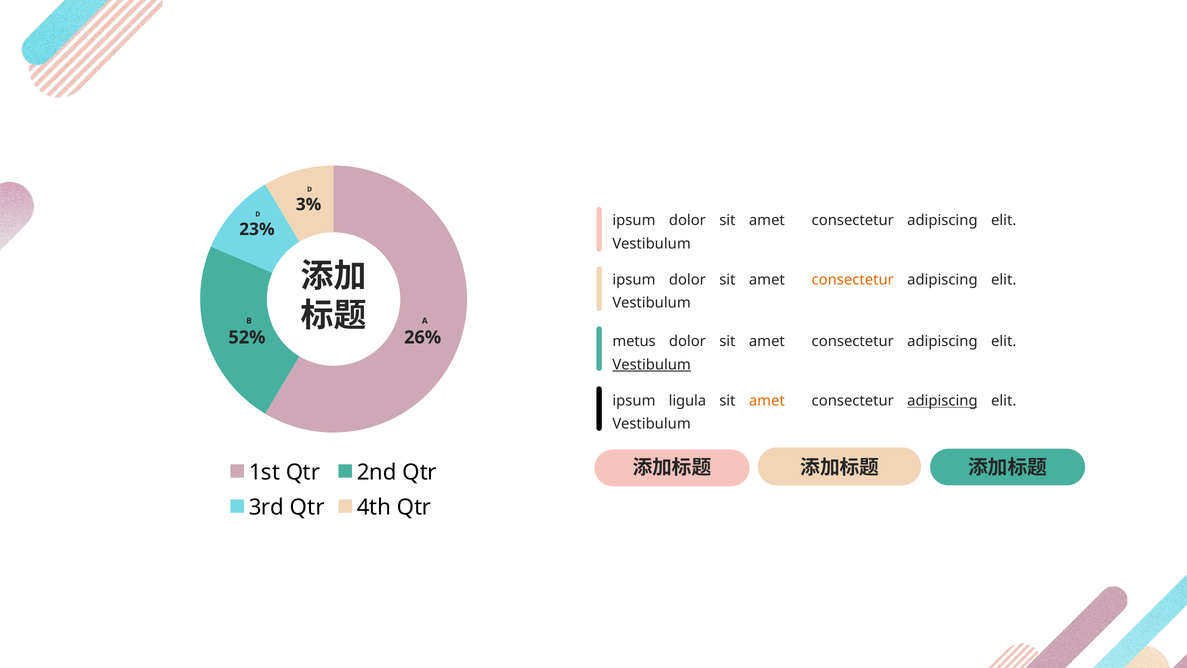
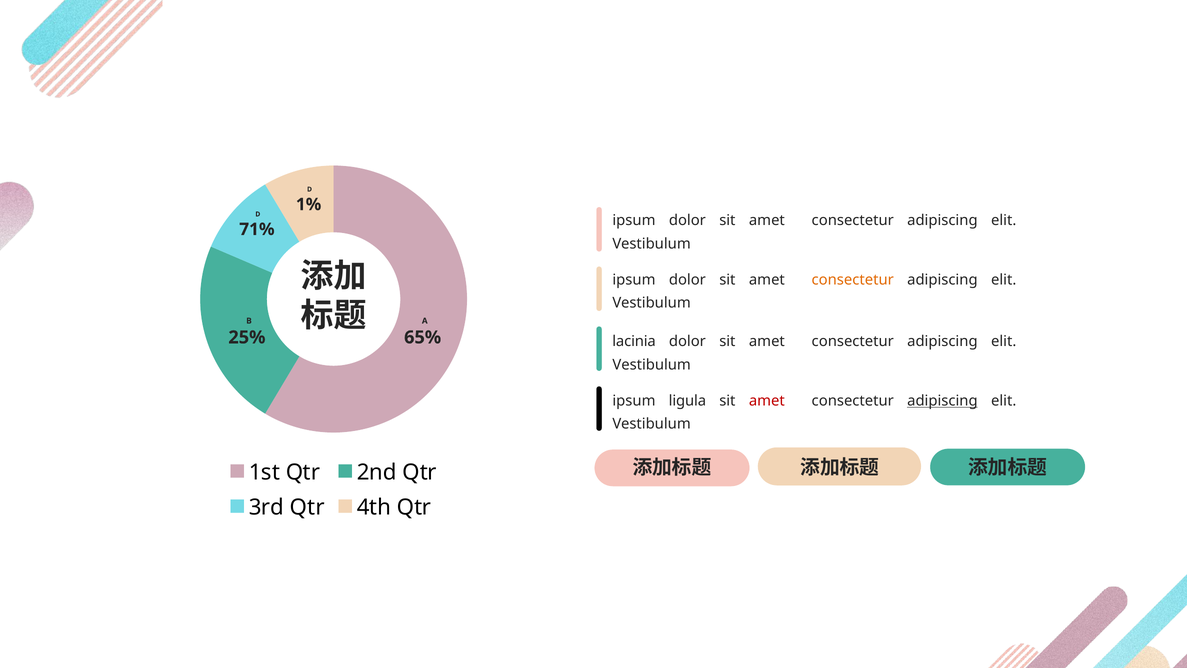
3%: 3% -> 1%
23%: 23% -> 71%
52%: 52% -> 25%
26%: 26% -> 65%
metus: metus -> lacinia
Vestibulum at (652, 364) underline: present -> none
amet at (767, 401) colour: orange -> red
